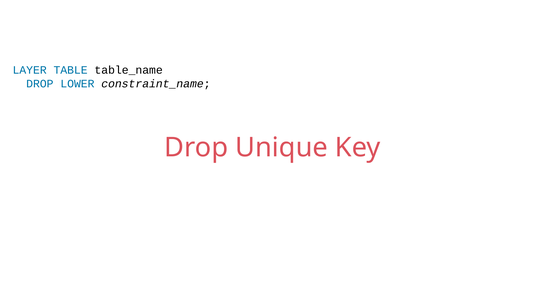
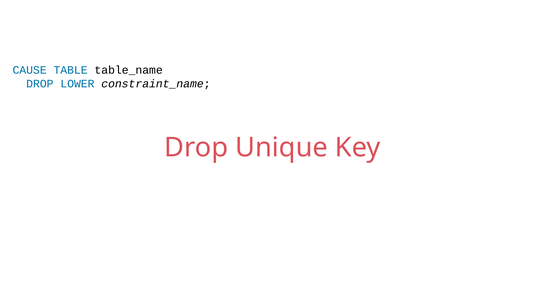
LAYER: LAYER -> CAUSE
